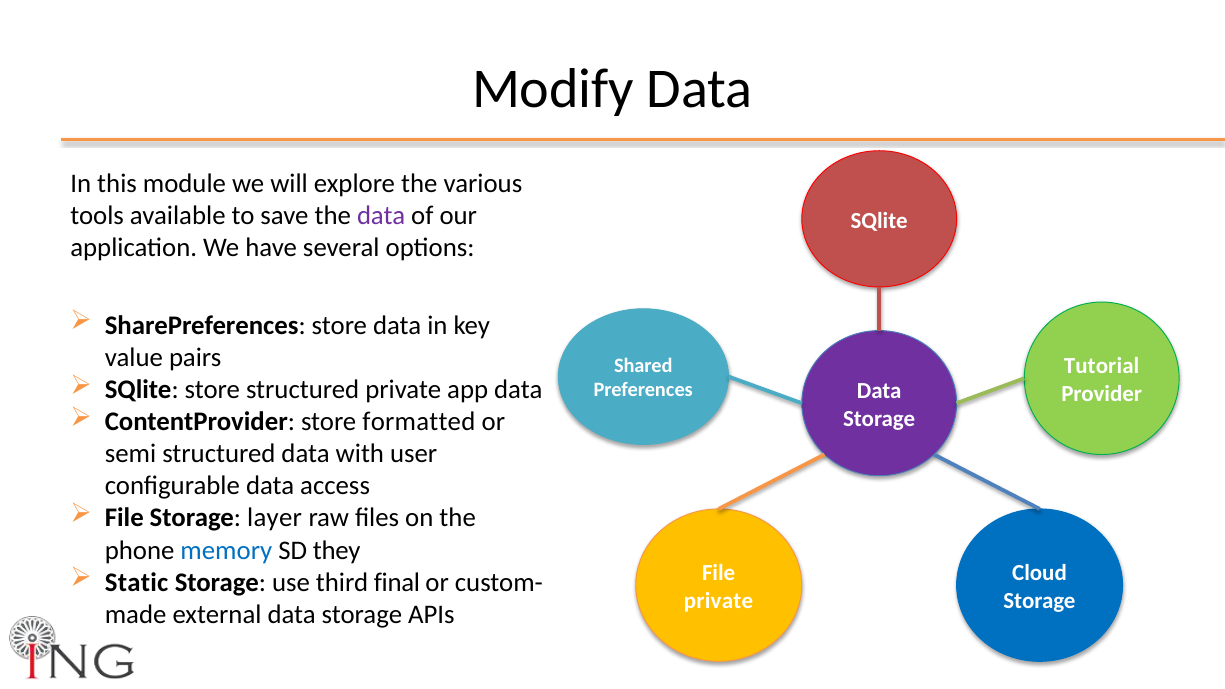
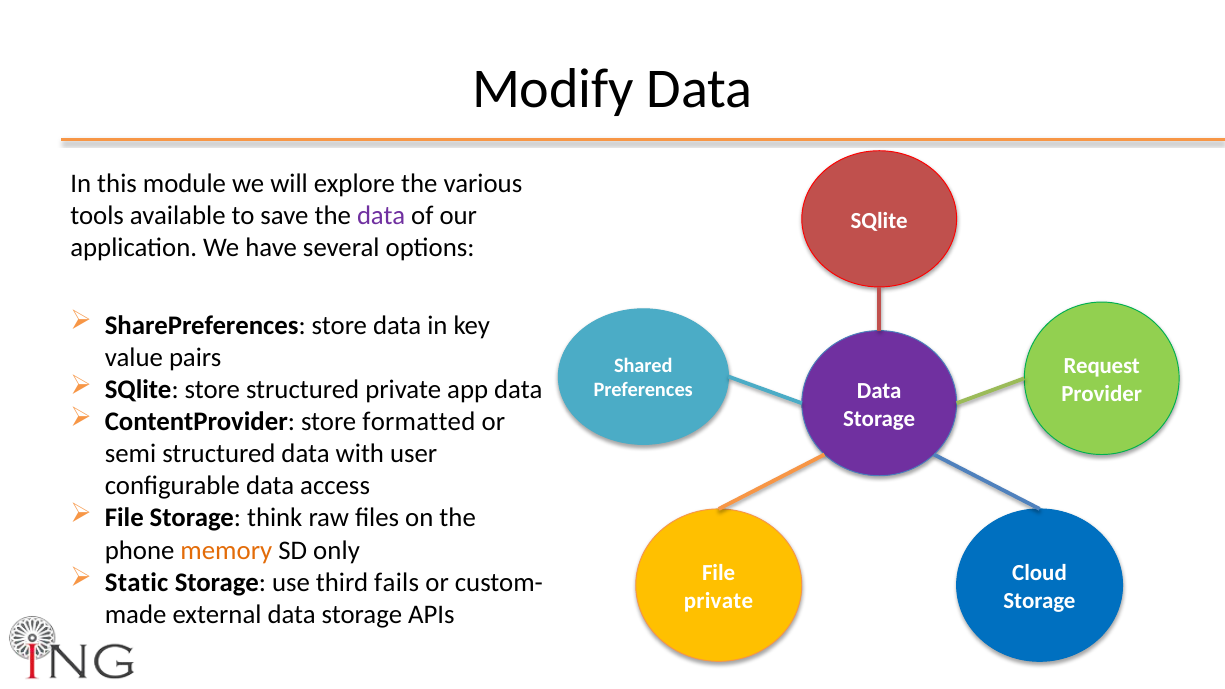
Tutorial: Tutorial -> Request
layer: layer -> think
memory colour: blue -> orange
they: they -> only
final: final -> fails
